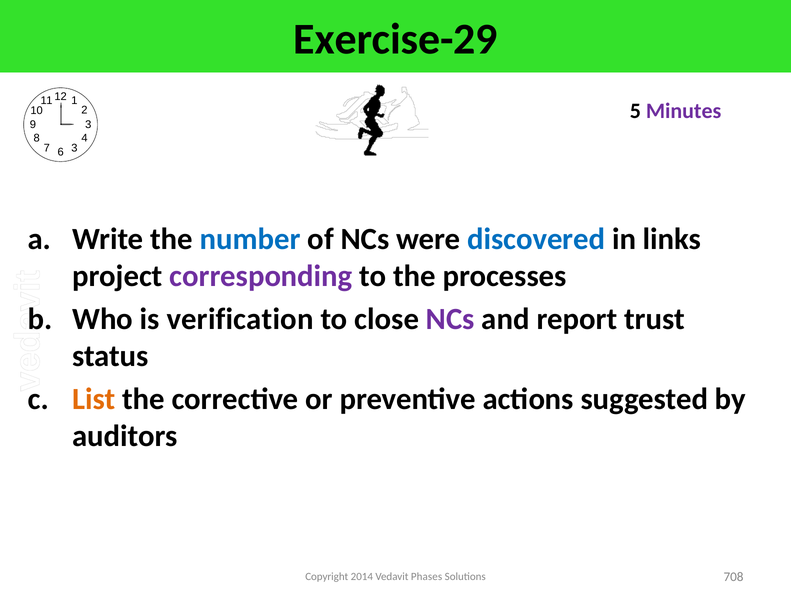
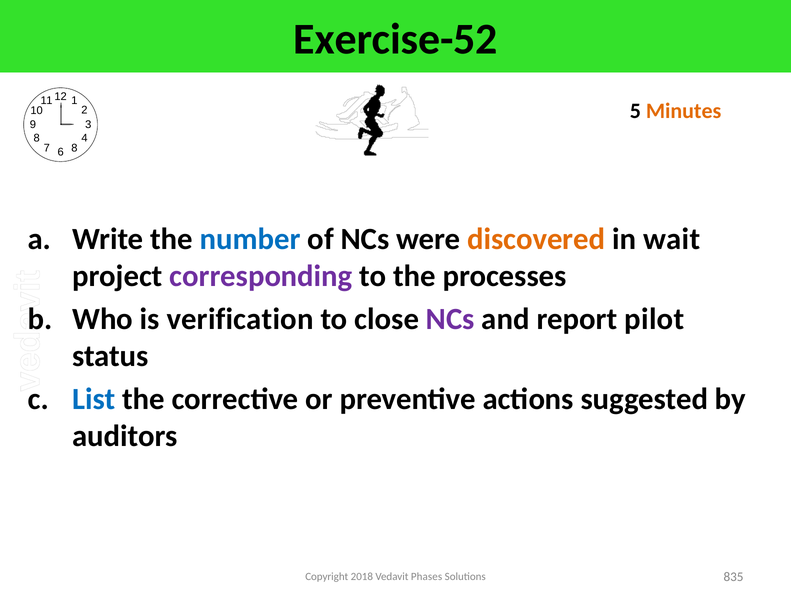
Exercise-29: Exercise-29 -> Exercise-52
Minutes colour: purple -> orange
3 at (74, 148): 3 -> 8
discovered colour: blue -> orange
links: links -> wait
trust: trust -> pilot
List colour: orange -> blue
2014: 2014 -> 2018
708: 708 -> 835
